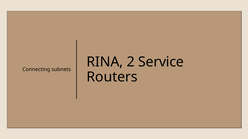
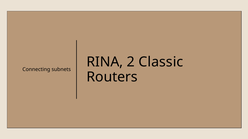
Service: Service -> Classic
